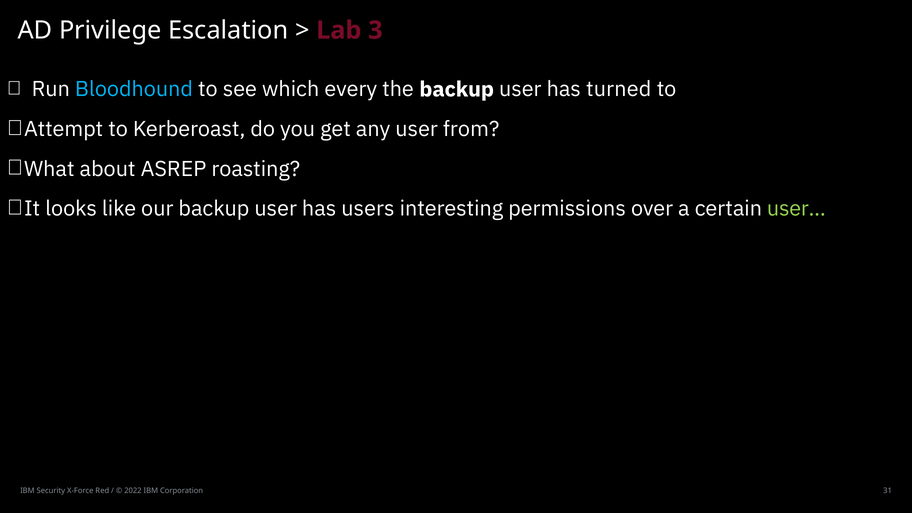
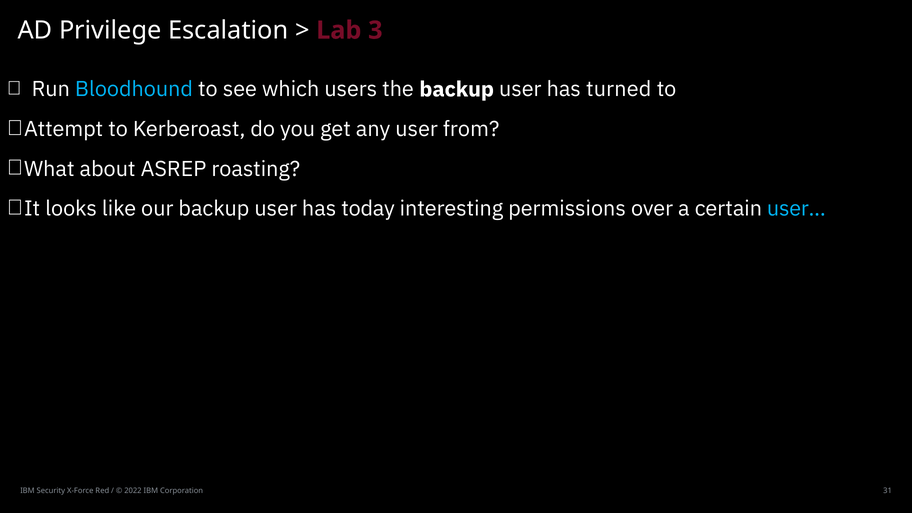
every: every -> users
users: users -> today
user at (796, 209) colour: light green -> light blue
